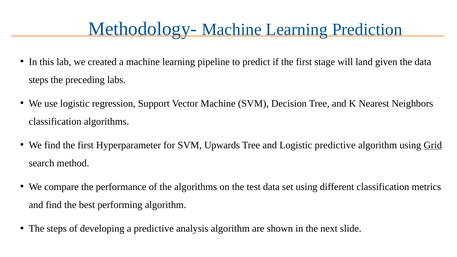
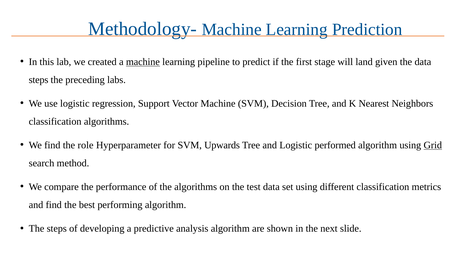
machine at (143, 62) underline: none -> present
find the first: first -> role
Logistic predictive: predictive -> performed
